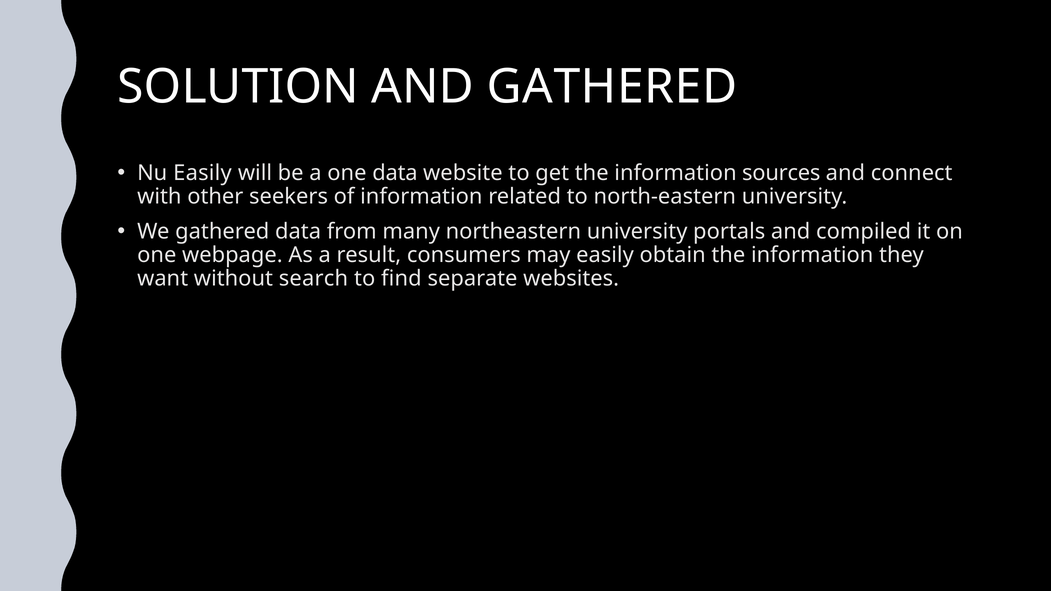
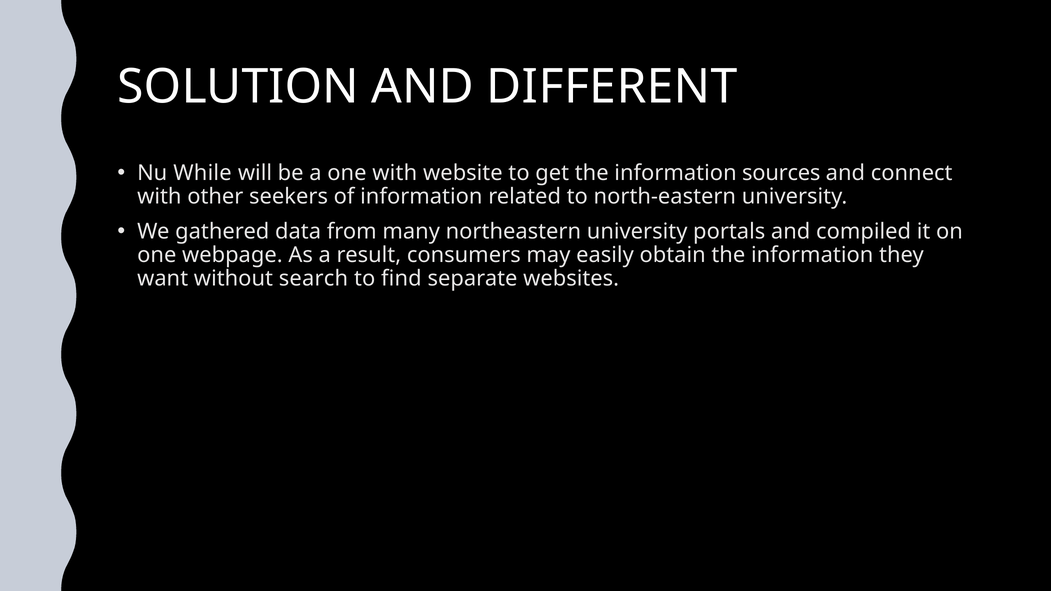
AND GATHERED: GATHERED -> DIFFERENT
Nu Easily: Easily -> While
one data: data -> with
